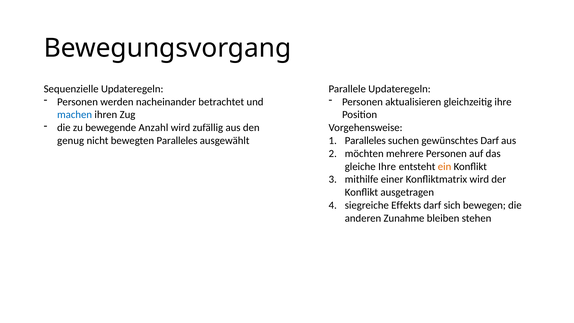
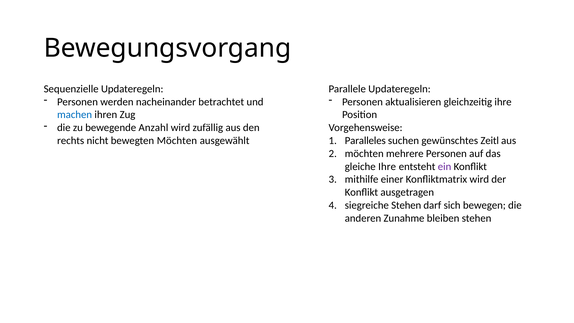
genug: genug -> rechts
bewegten Paralleles: Paralleles -> Möchten
gewünschtes Darf: Darf -> Zeitl
ein colour: orange -> purple
siegreiche Effekts: Effekts -> Stehen
